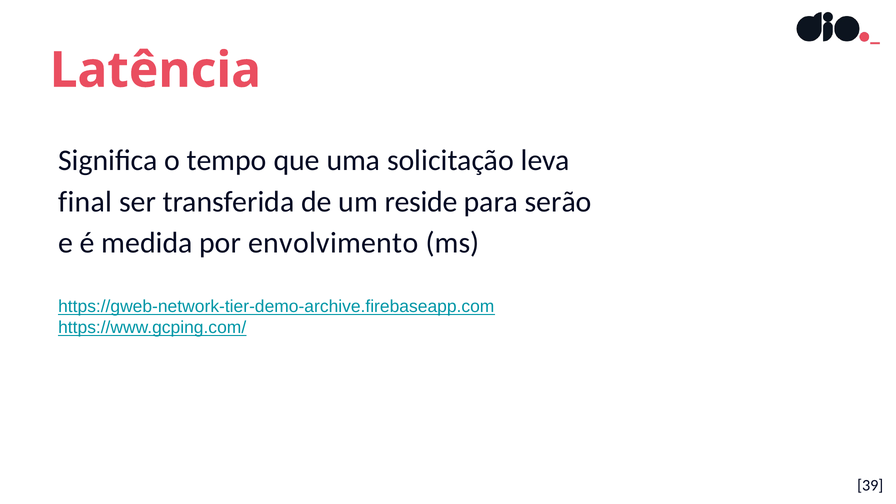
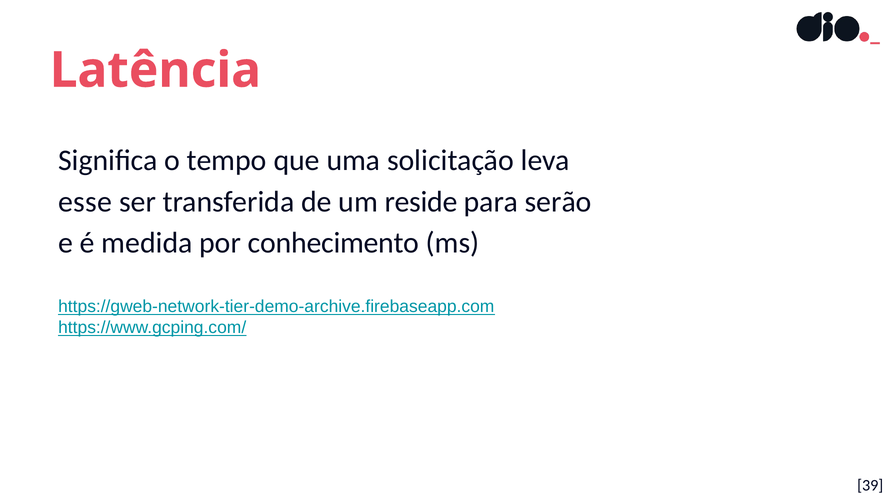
final: final -> esse
envolvimento: envolvimento -> conhecimento
